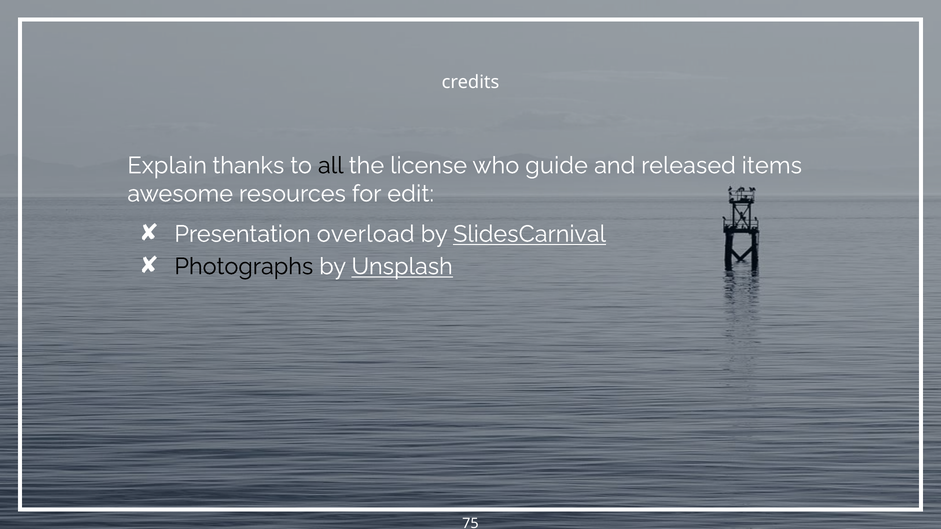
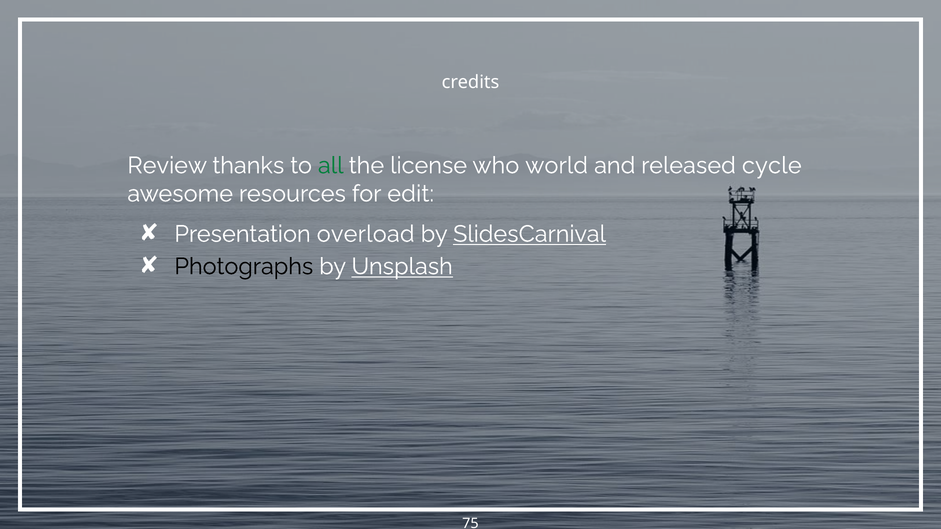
Explain: Explain -> Review
all colour: black -> green
guide: guide -> world
items: items -> cycle
